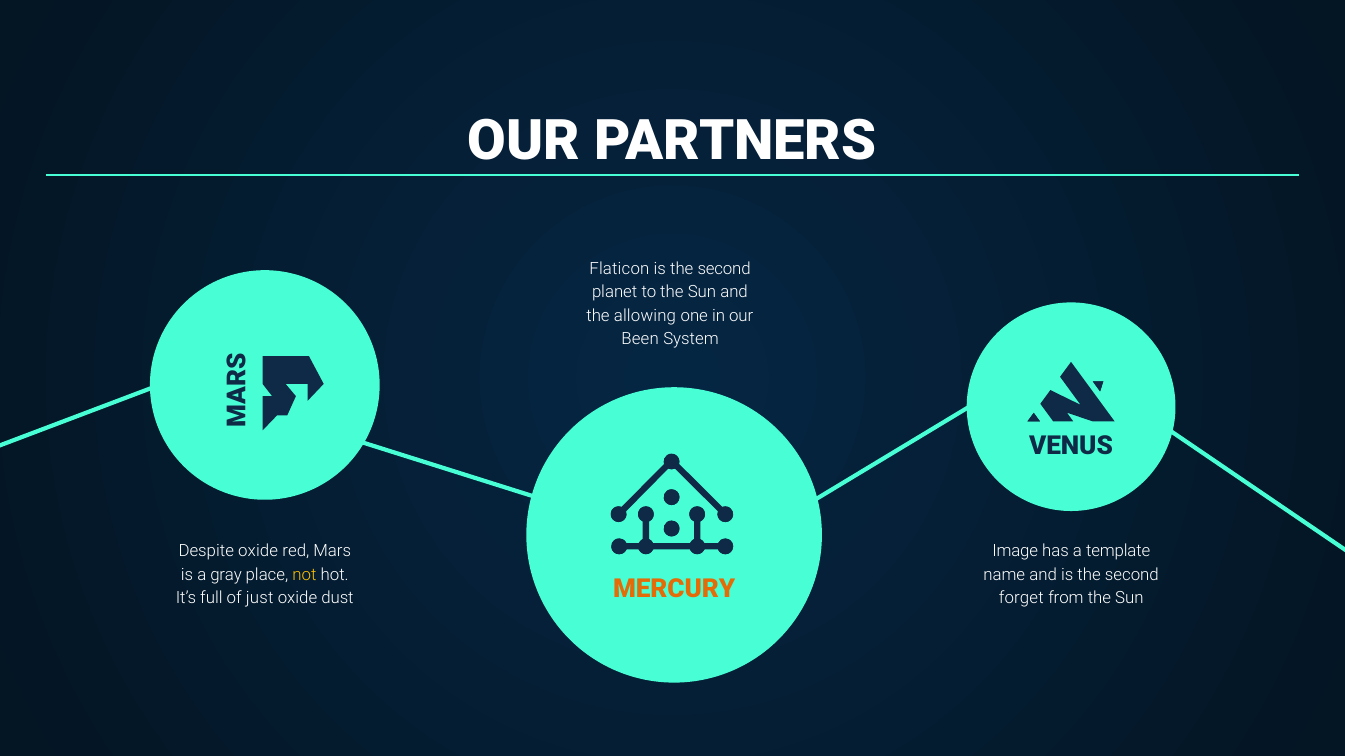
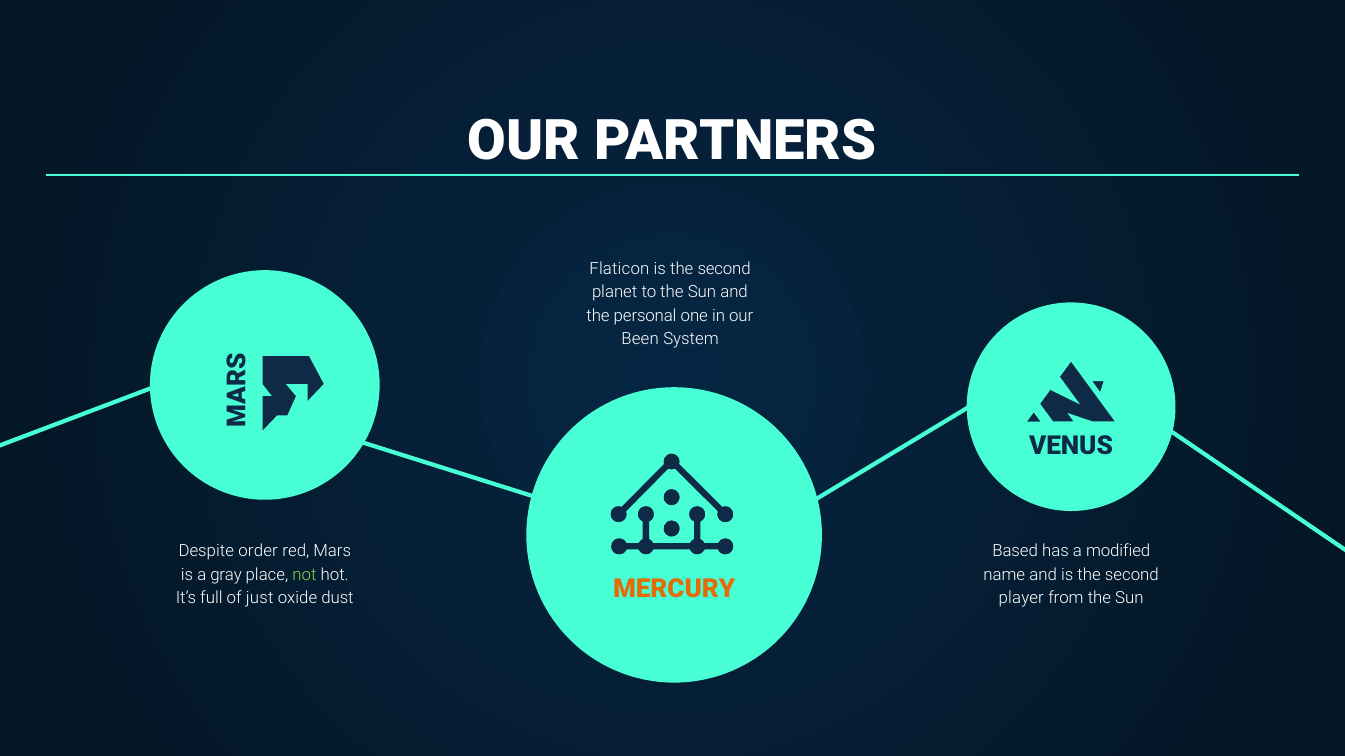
allowing: allowing -> personal
Despite oxide: oxide -> order
Image: Image -> Based
template: template -> modified
not colour: yellow -> light green
forget: forget -> player
